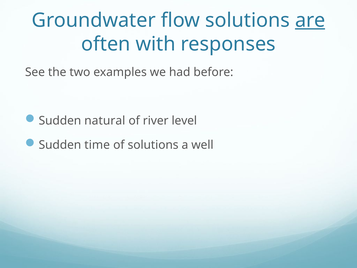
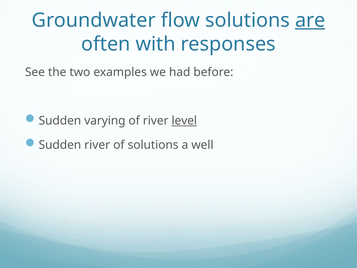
natural: natural -> varying
level underline: none -> present
Sudden time: time -> river
